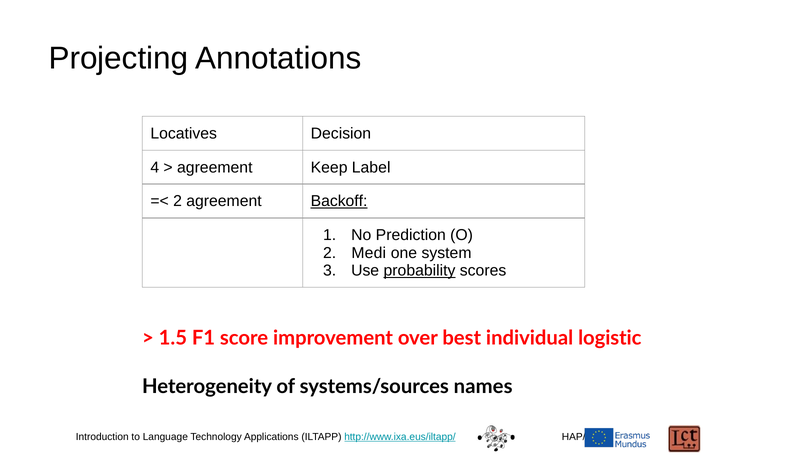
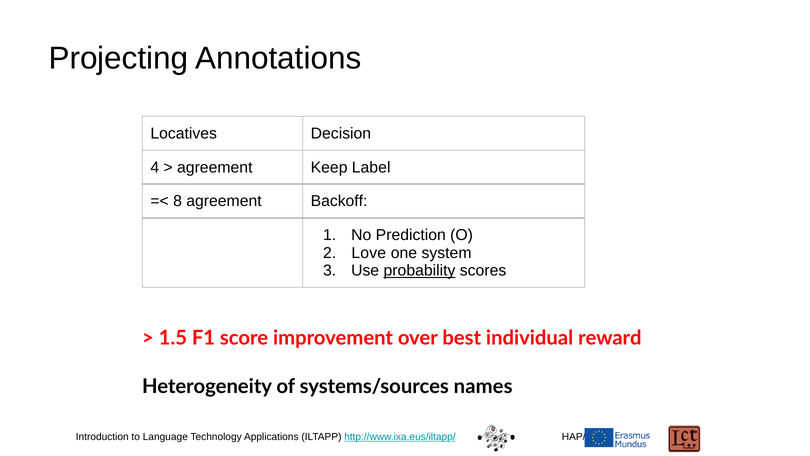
2 at (178, 201): 2 -> 8
Backoff underline: present -> none
Medi: Medi -> Love
logistic: logistic -> reward
